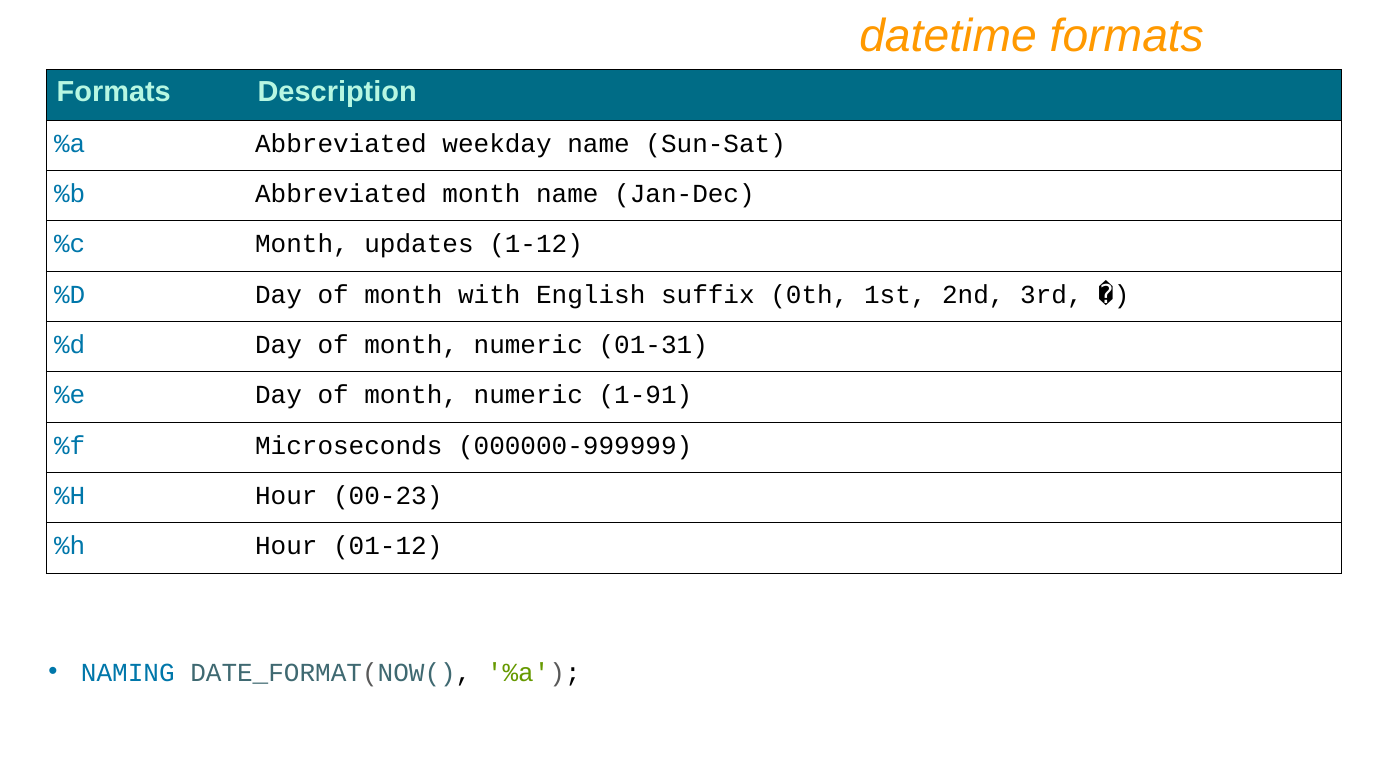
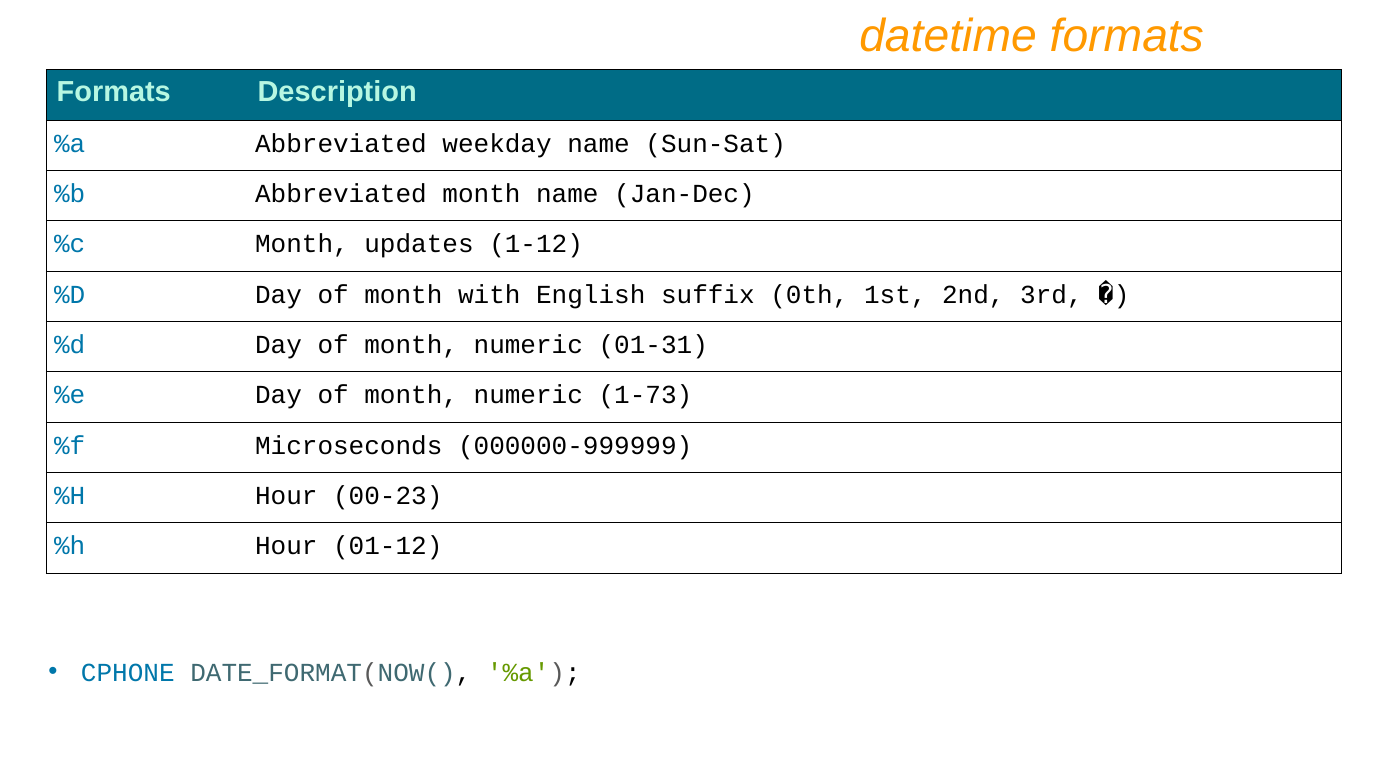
1-91: 1-91 -> 1-73
NAMING: NAMING -> CPHONE
